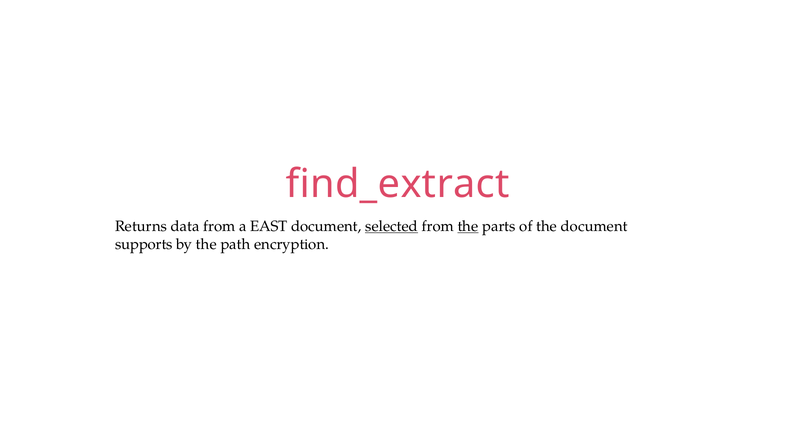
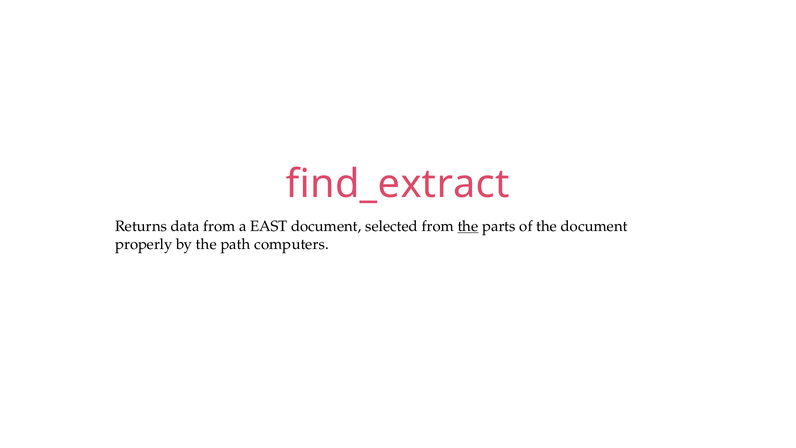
selected underline: present -> none
supports: supports -> properly
encryption: encryption -> computers
